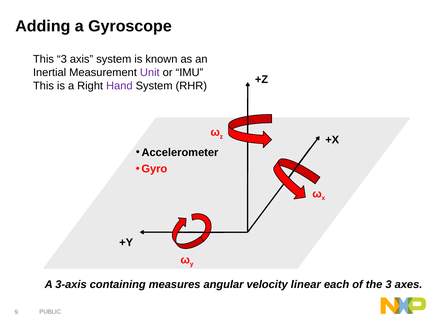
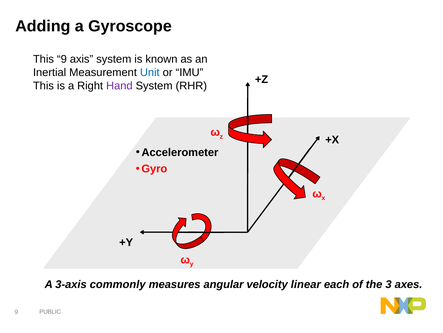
This 3: 3 -> 9
Unit colour: purple -> blue
containing: containing -> commonly
